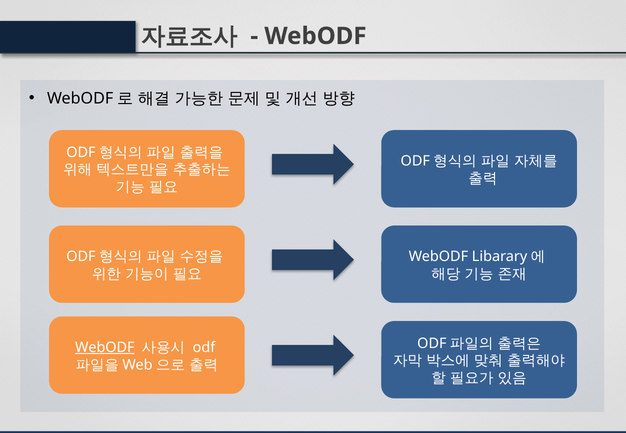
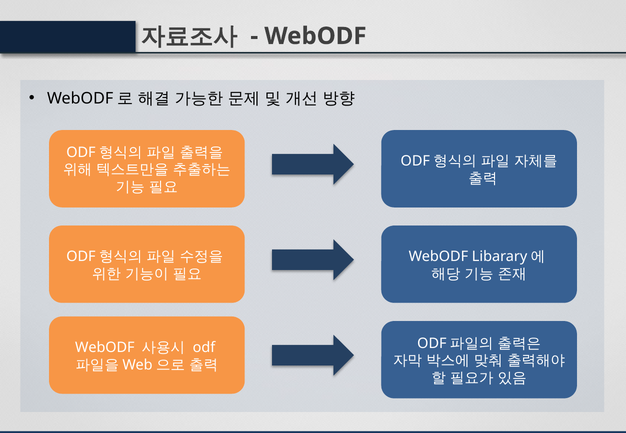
WebODF at (105, 348) underline: present -> none
